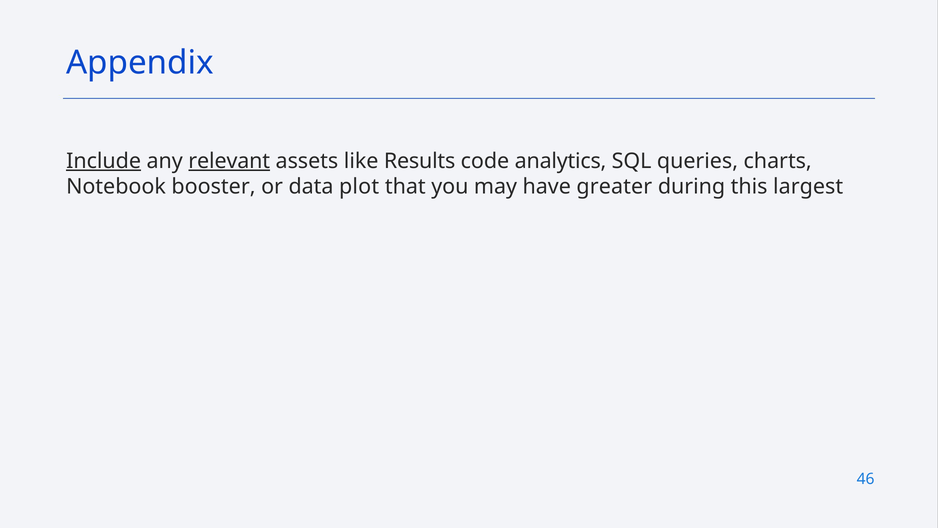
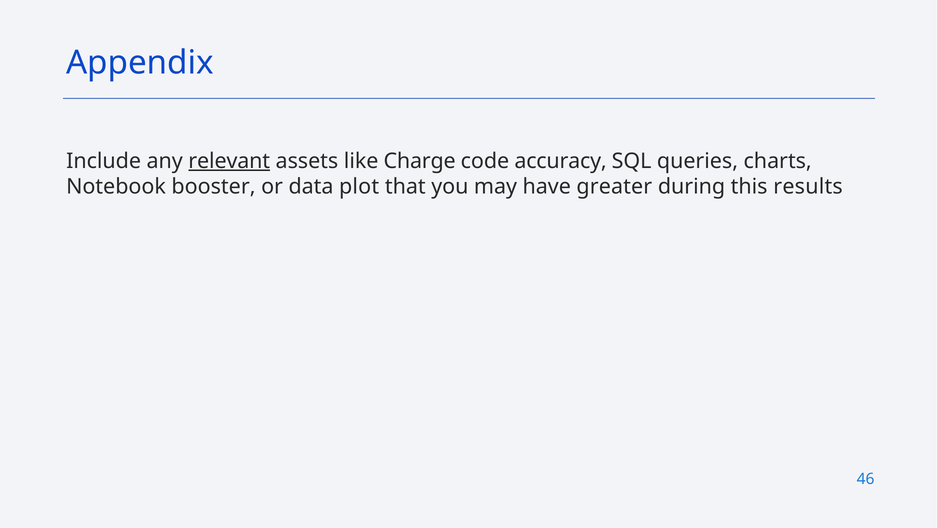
Include underline: present -> none
Results: Results -> Charge
analytics: analytics -> accuracy
largest: largest -> results
